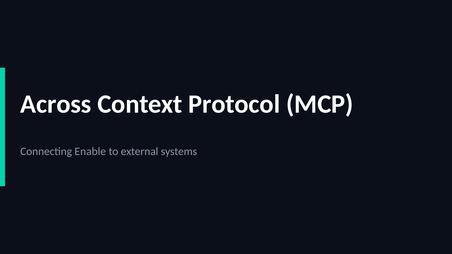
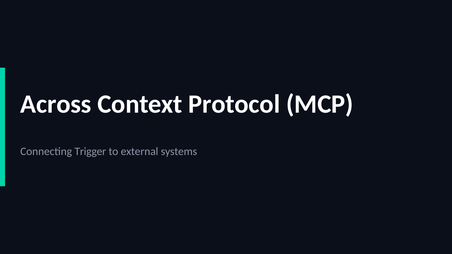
Enable: Enable -> Trigger
